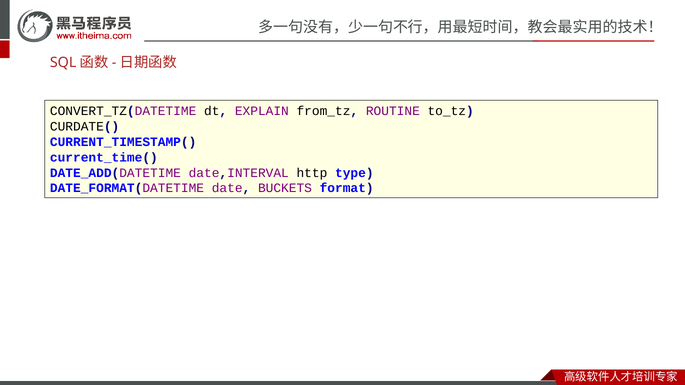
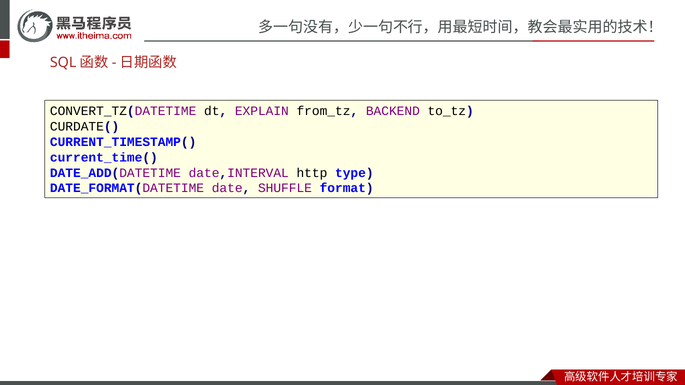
ROUTINE: ROUTINE -> BACKEND
BUCKETS: BUCKETS -> SHUFFLE
